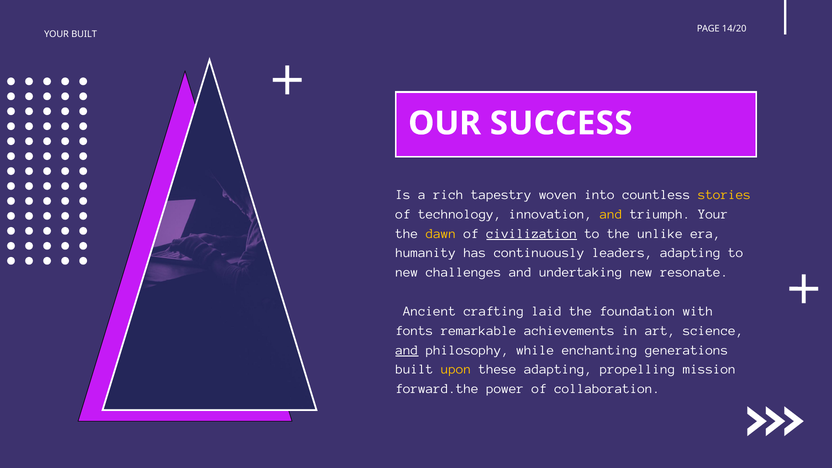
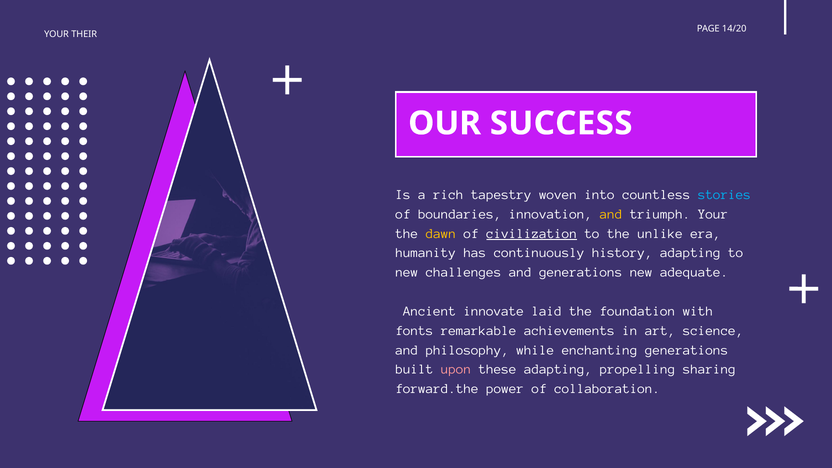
YOUR BUILT: BUILT -> THEIR
stories colour: yellow -> light blue
technology: technology -> boundaries
leaders: leaders -> history
and undertaking: undertaking -> generations
resonate: resonate -> adequate
crafting: crafting -> innovate
and at (407, 350) underline: present -> none
upon colour: yellow -> pink
mission: mission -> sharing
